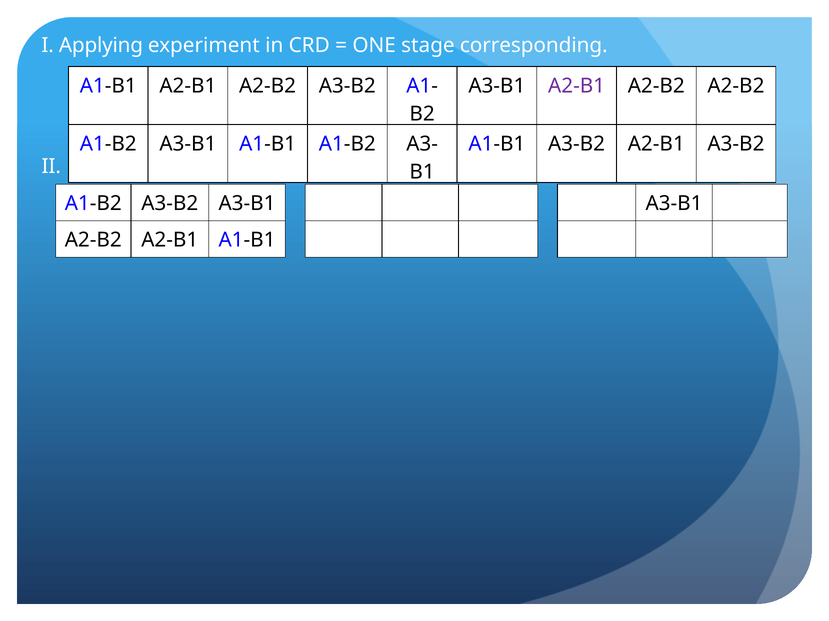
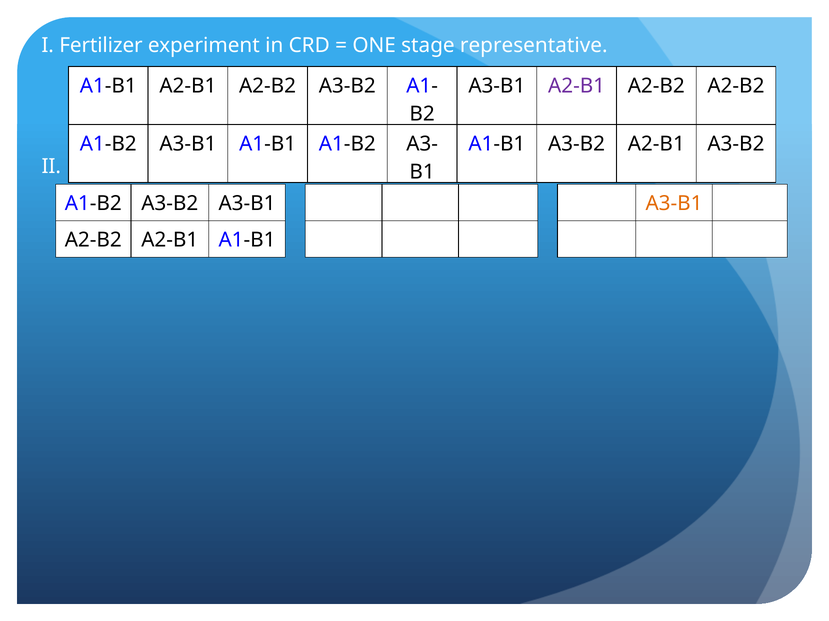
Applying: Applying -> Fertilizer
corresponding: corresponding -> representative
A3-B1 at (674, 204) colour: black -> orange
